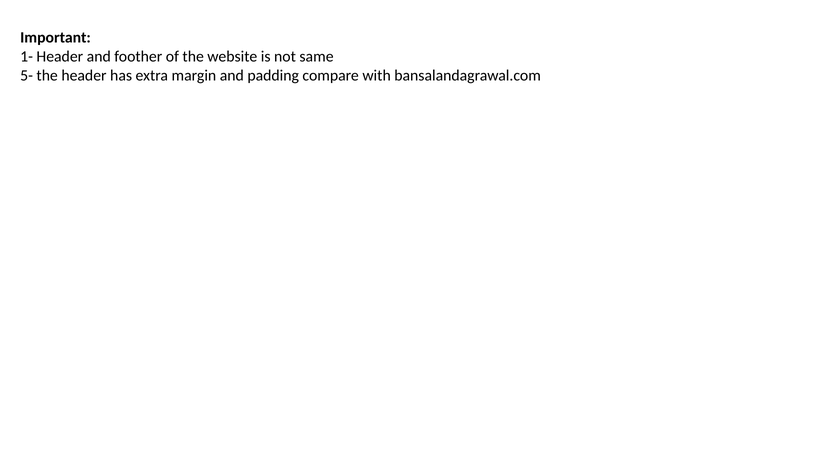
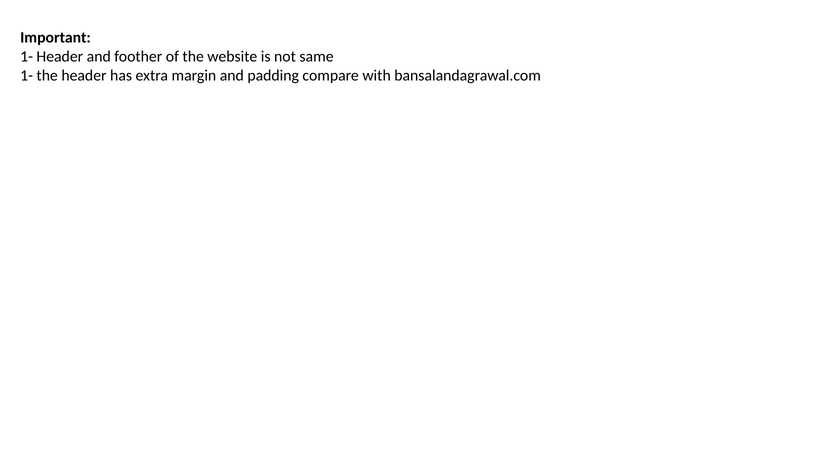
5- at (27, 75): 5- -> 1-
